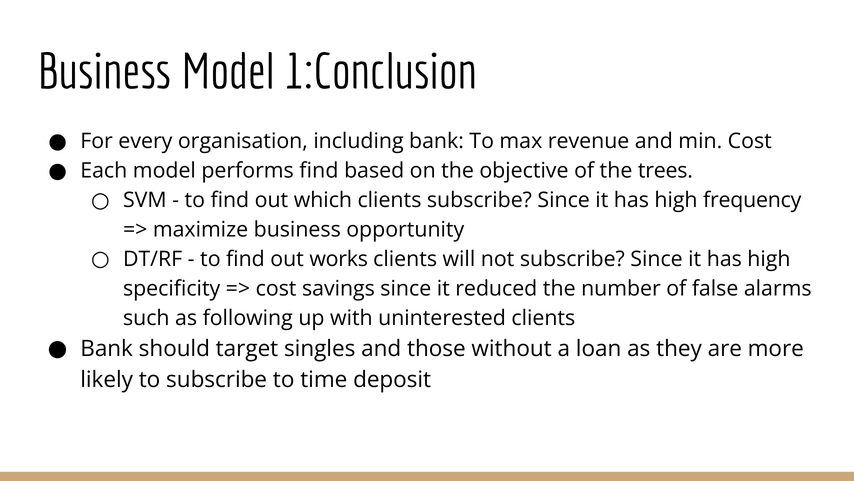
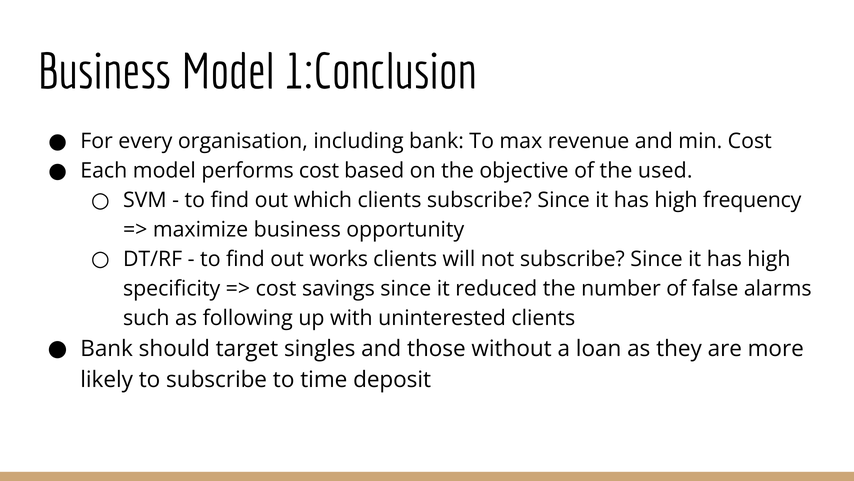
performs find: find -> cost
trees: trees -> used
